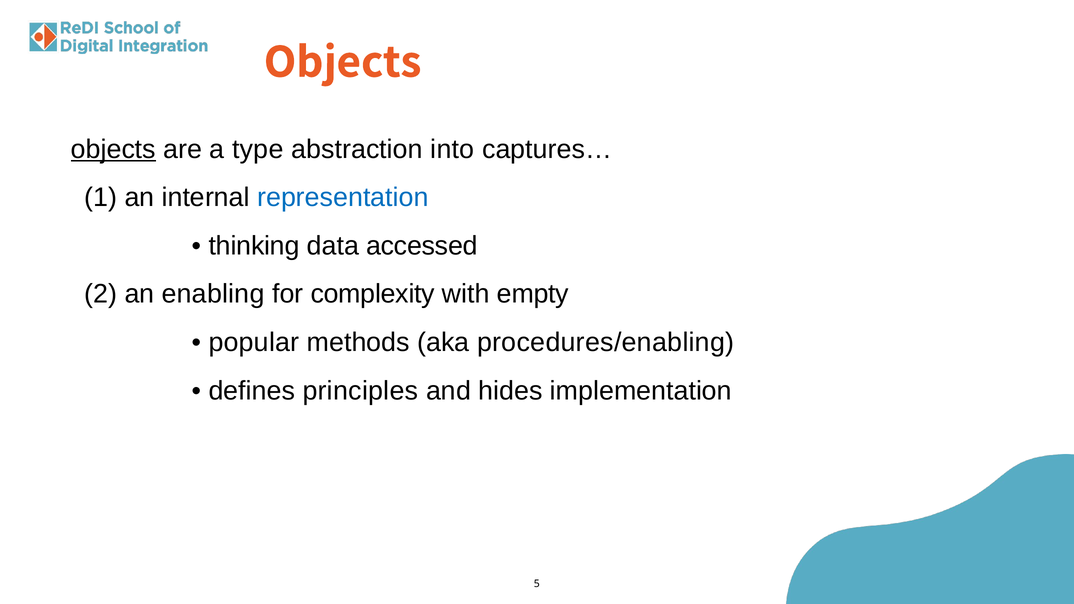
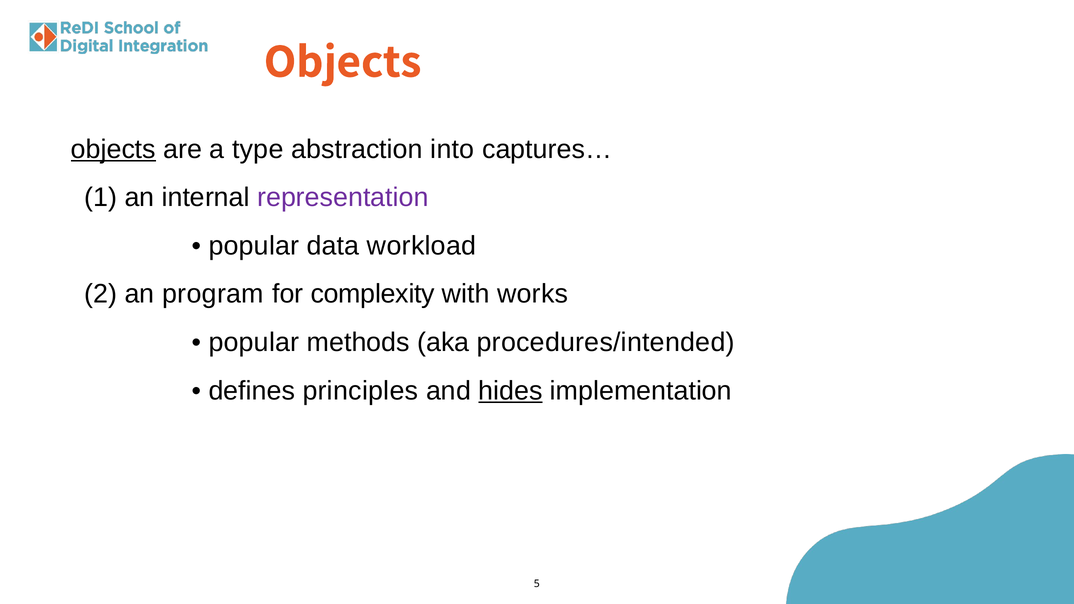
representation colour: blue -> purple
thinking at (254, 246): thinking -> popular
accessed: accessed -> workload
enabling: enabling -> program
empty: empty -> works
procedures/enabling: procedures/enabling -> procedures/intended
hides underline: none -> present
